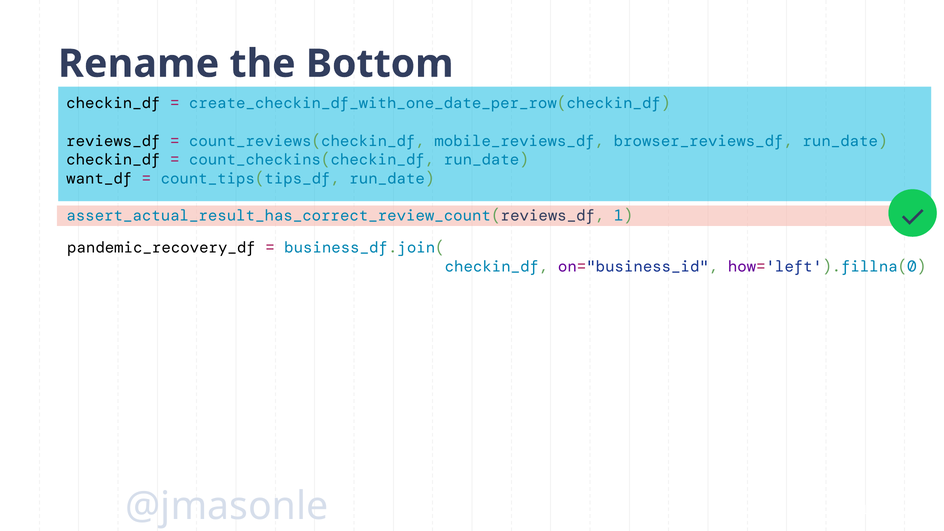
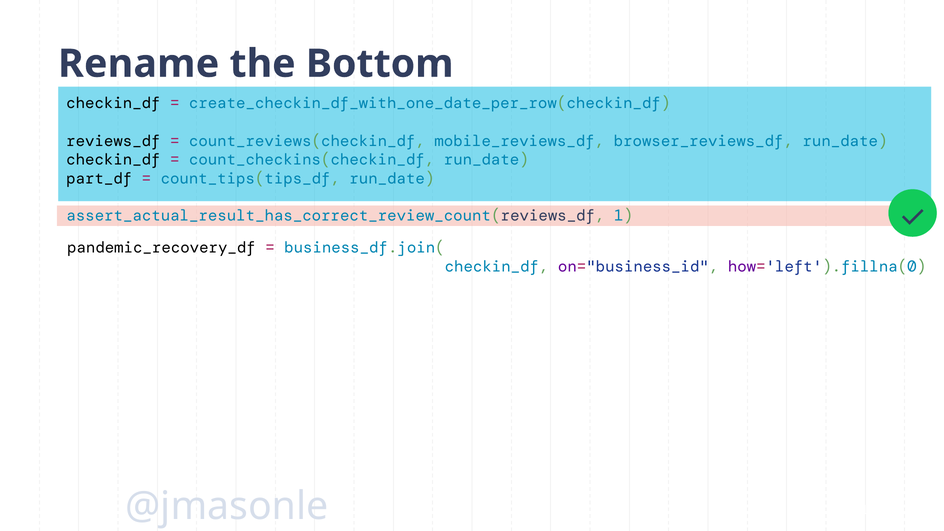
want_df: want_df -> part_df
